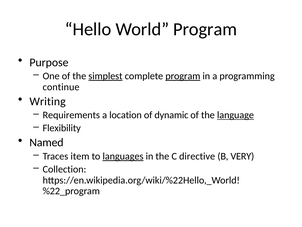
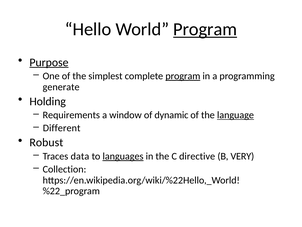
Program at (205, 29) underline: none -> present
Purpose underline: none -> present
simplest underline: present -> none
continue: continue -> generate
Writing: Writing -> Holding
location: location -> window
Flexibility: Flexibility -> Different
Named: Named -> Robust
item: item -> data
